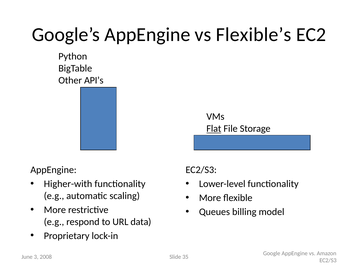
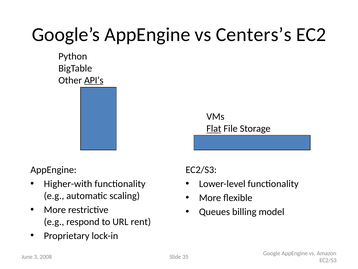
Flexible’s: Flexible’s -> Centers’s
API’s underline: none -> present
data: data -> rent
